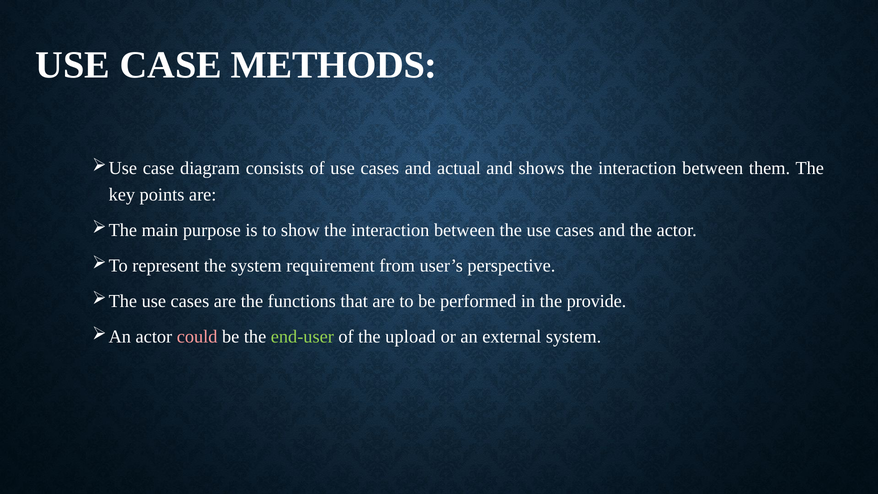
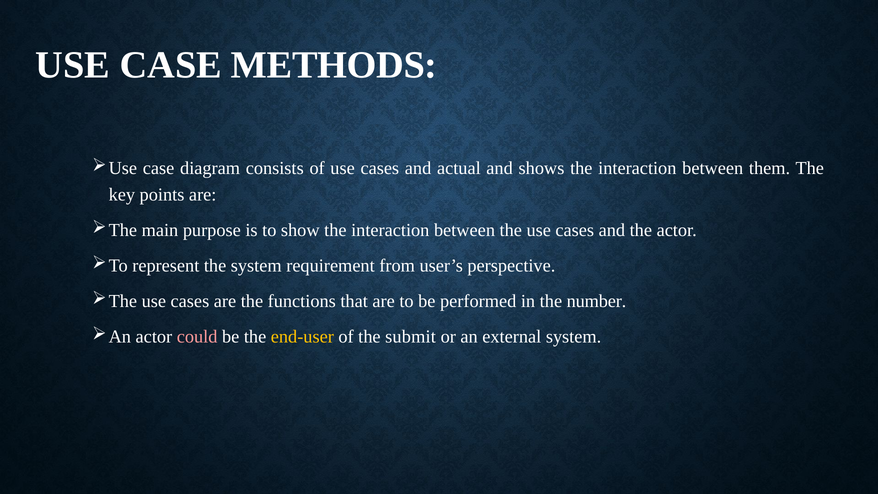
provide: provide -> number
end-user colour: light green -> yellow
upload: upload -> submit
